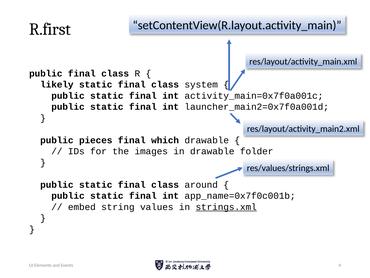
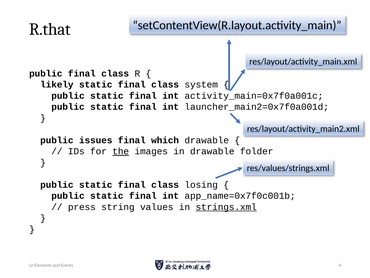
R.first: R.first -> R.that
pieces: pieces -> issues
the underline: none -> present
around: around -> losing
embed: embed -> press
